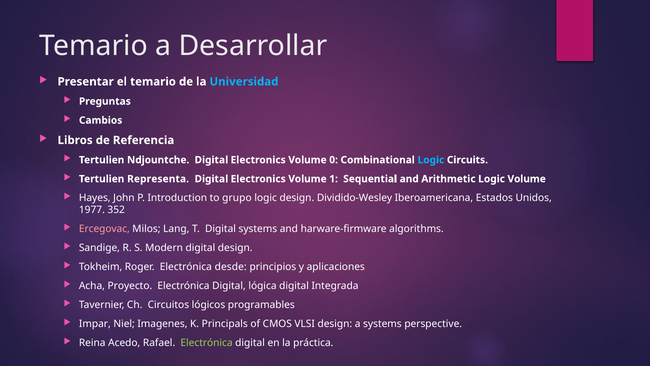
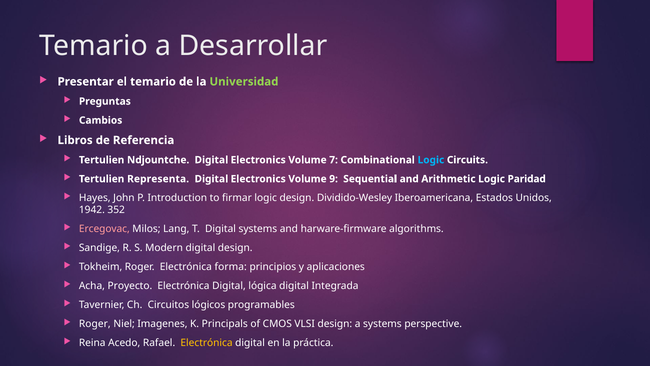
Universidad colour: light blue -> light green
0: 0 -> 7
1: 1 -> 9
Logic Volume: Volume -> Paridad
grupo: grupo -> firmar
1977: 1977 -> 1942
desde: desde -> forma
Impar at (95, 324): Impar -> Roger
Electrónica at (207, 343) colour: light green -> yellow
